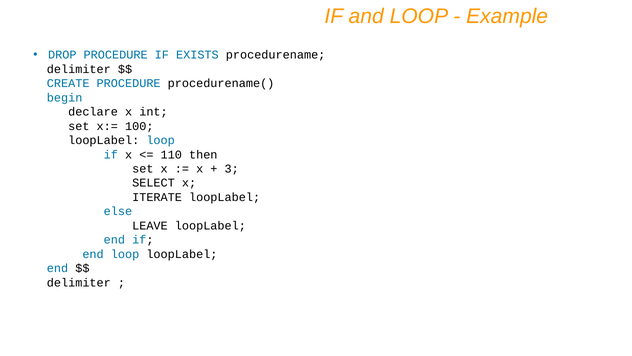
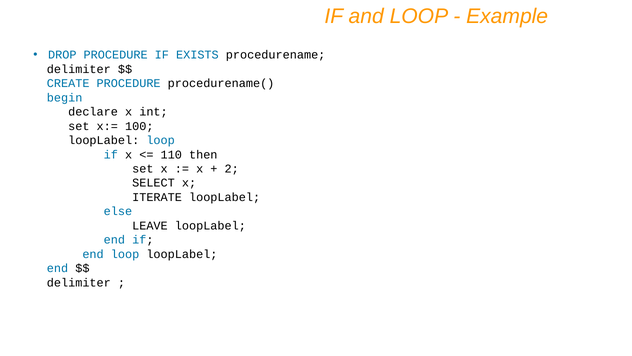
3: 3 -> 2
